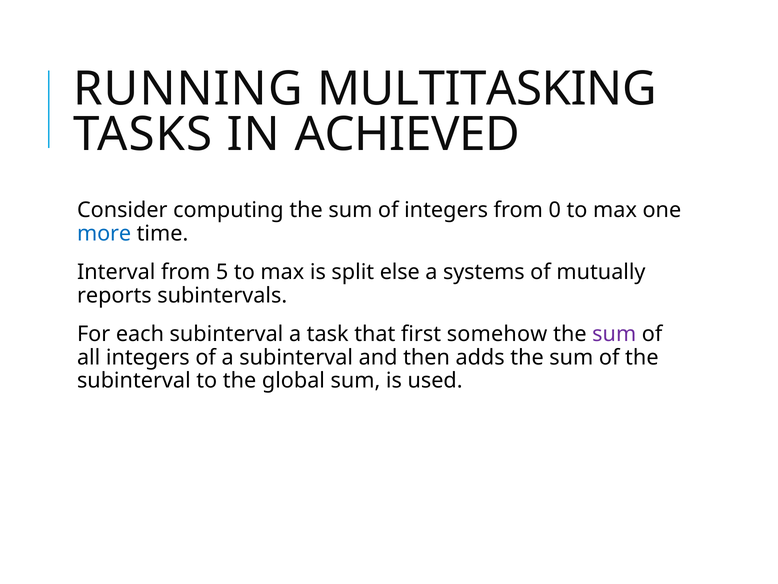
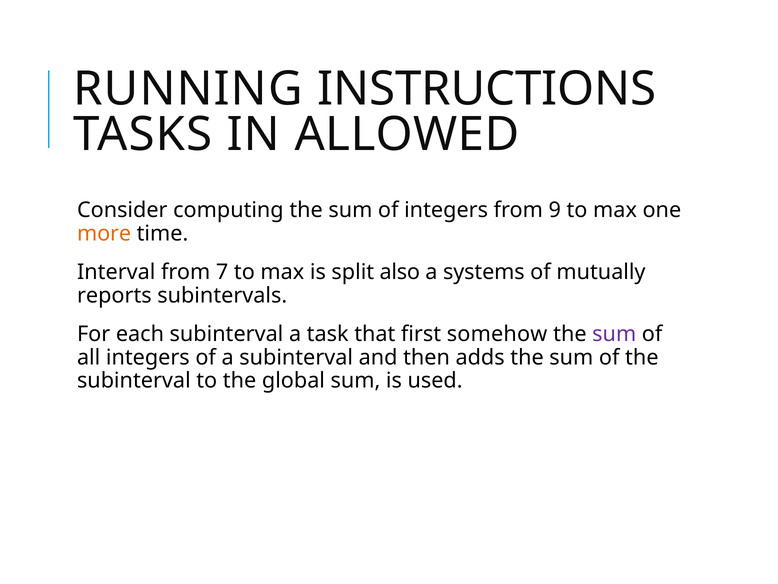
MULTITASKING: MULTITASKING -> INSTRUCTIONS
ACHIEVED: ACHIEVED -> ALLOWED
0: 0 -> 9
more colour: blue -> orange
5: 5 -> 7
else: else -> also
